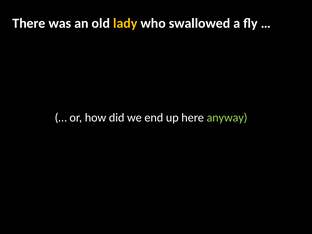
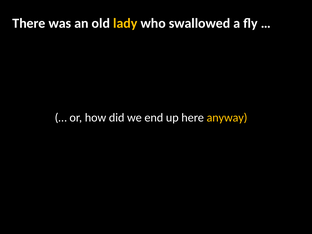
anyway colour: light green -> yellow
